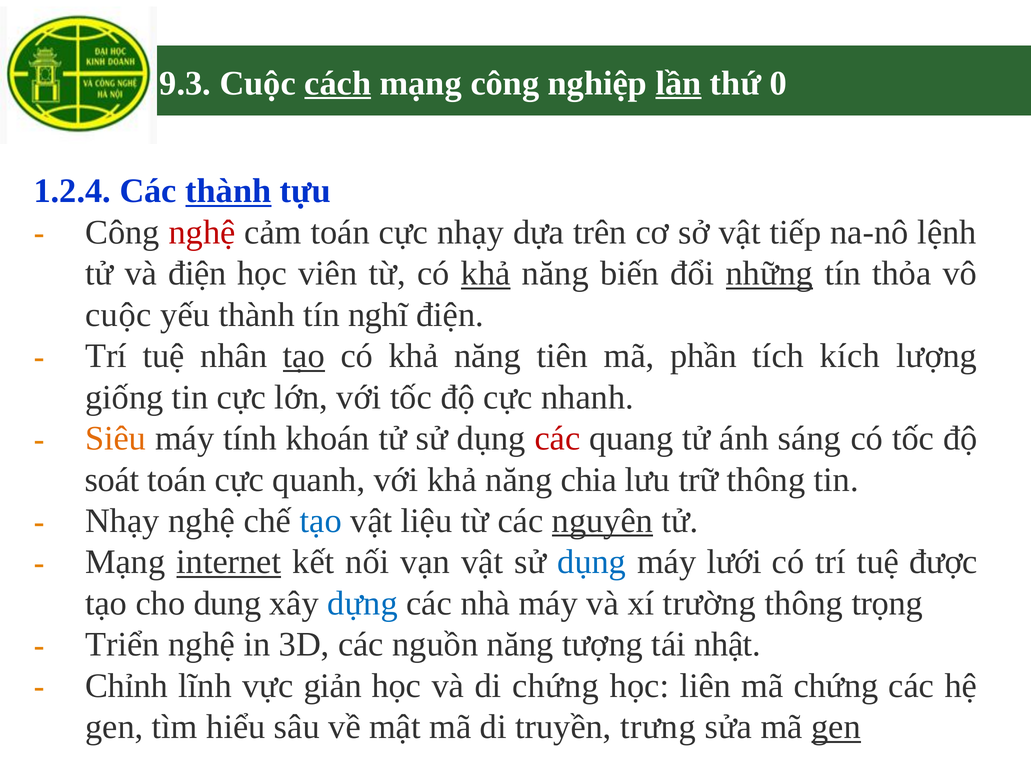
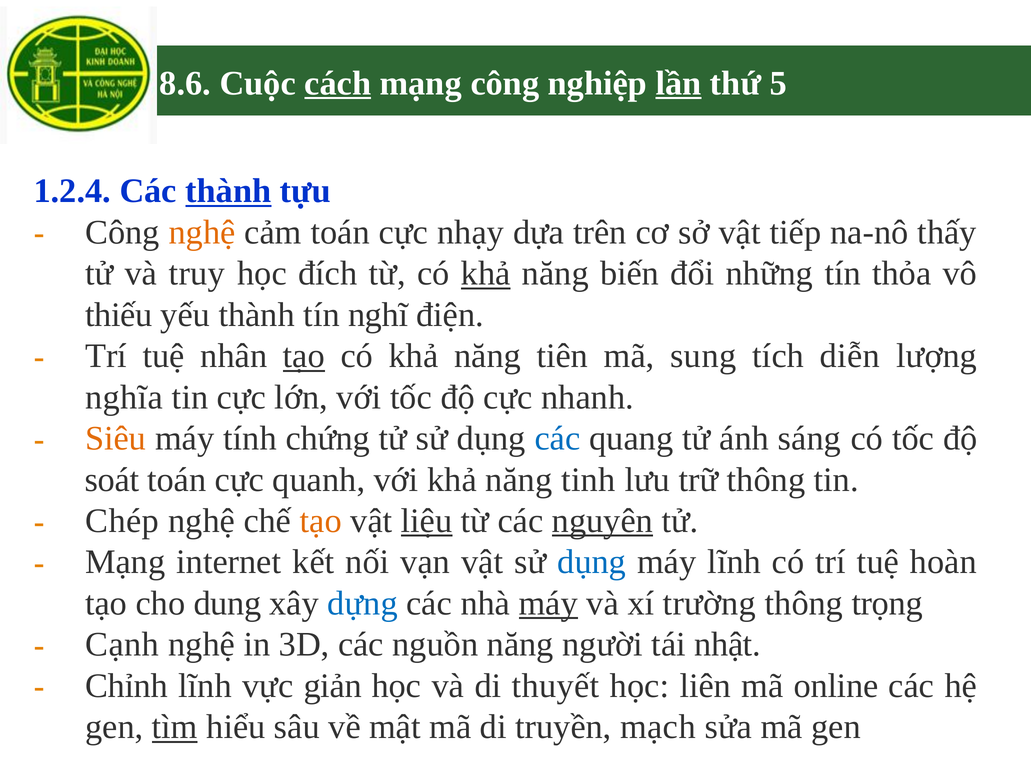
9.3: 9.3 -> 8.6
0: 0 -> 5
nghệ at (202, 232) colour: red -> orange
lệnh: lệnh -> thấy
và điện: điện -> truy
viên: viên -> đích
những underline: present -> none
cuộc at (118, 315): cuộc -> thiếu
phần: phần -> sung
kích: kích -> diễn
giống: giống -> nghĩa
khoán: khoán -> chứng
các at (557, 439) colour: red -> blue
chia: chia -> tinh
Nhạy at (122, 521): Nhạy -> Chép
tạo at (321, 521) colour: blue -> orange
liệu underline: none -> present
internet underline: present -> none
máy lưới: lưới -> lĩnh
được: được -> hoàn
máy at (548, 604) underline: none -> present
Triển: Triển -> Cạnh
tượng: tượng -> người
di chứng: chứng -> thuyết
mã chứng: chứng -> online
tìm underline: none -> present
trưng: trưng -> mạch
gen at (836, 727) underline: present -> none
